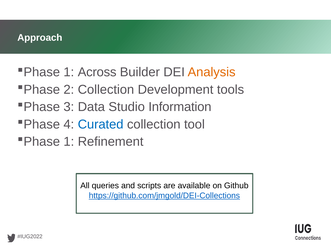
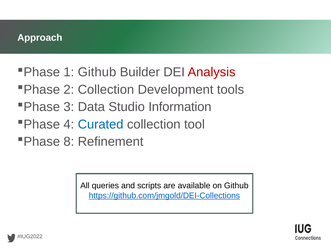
1 Across: Across -> Github
Analysis colour: orange -> red
1 at (69, 142): 1 -> 8
